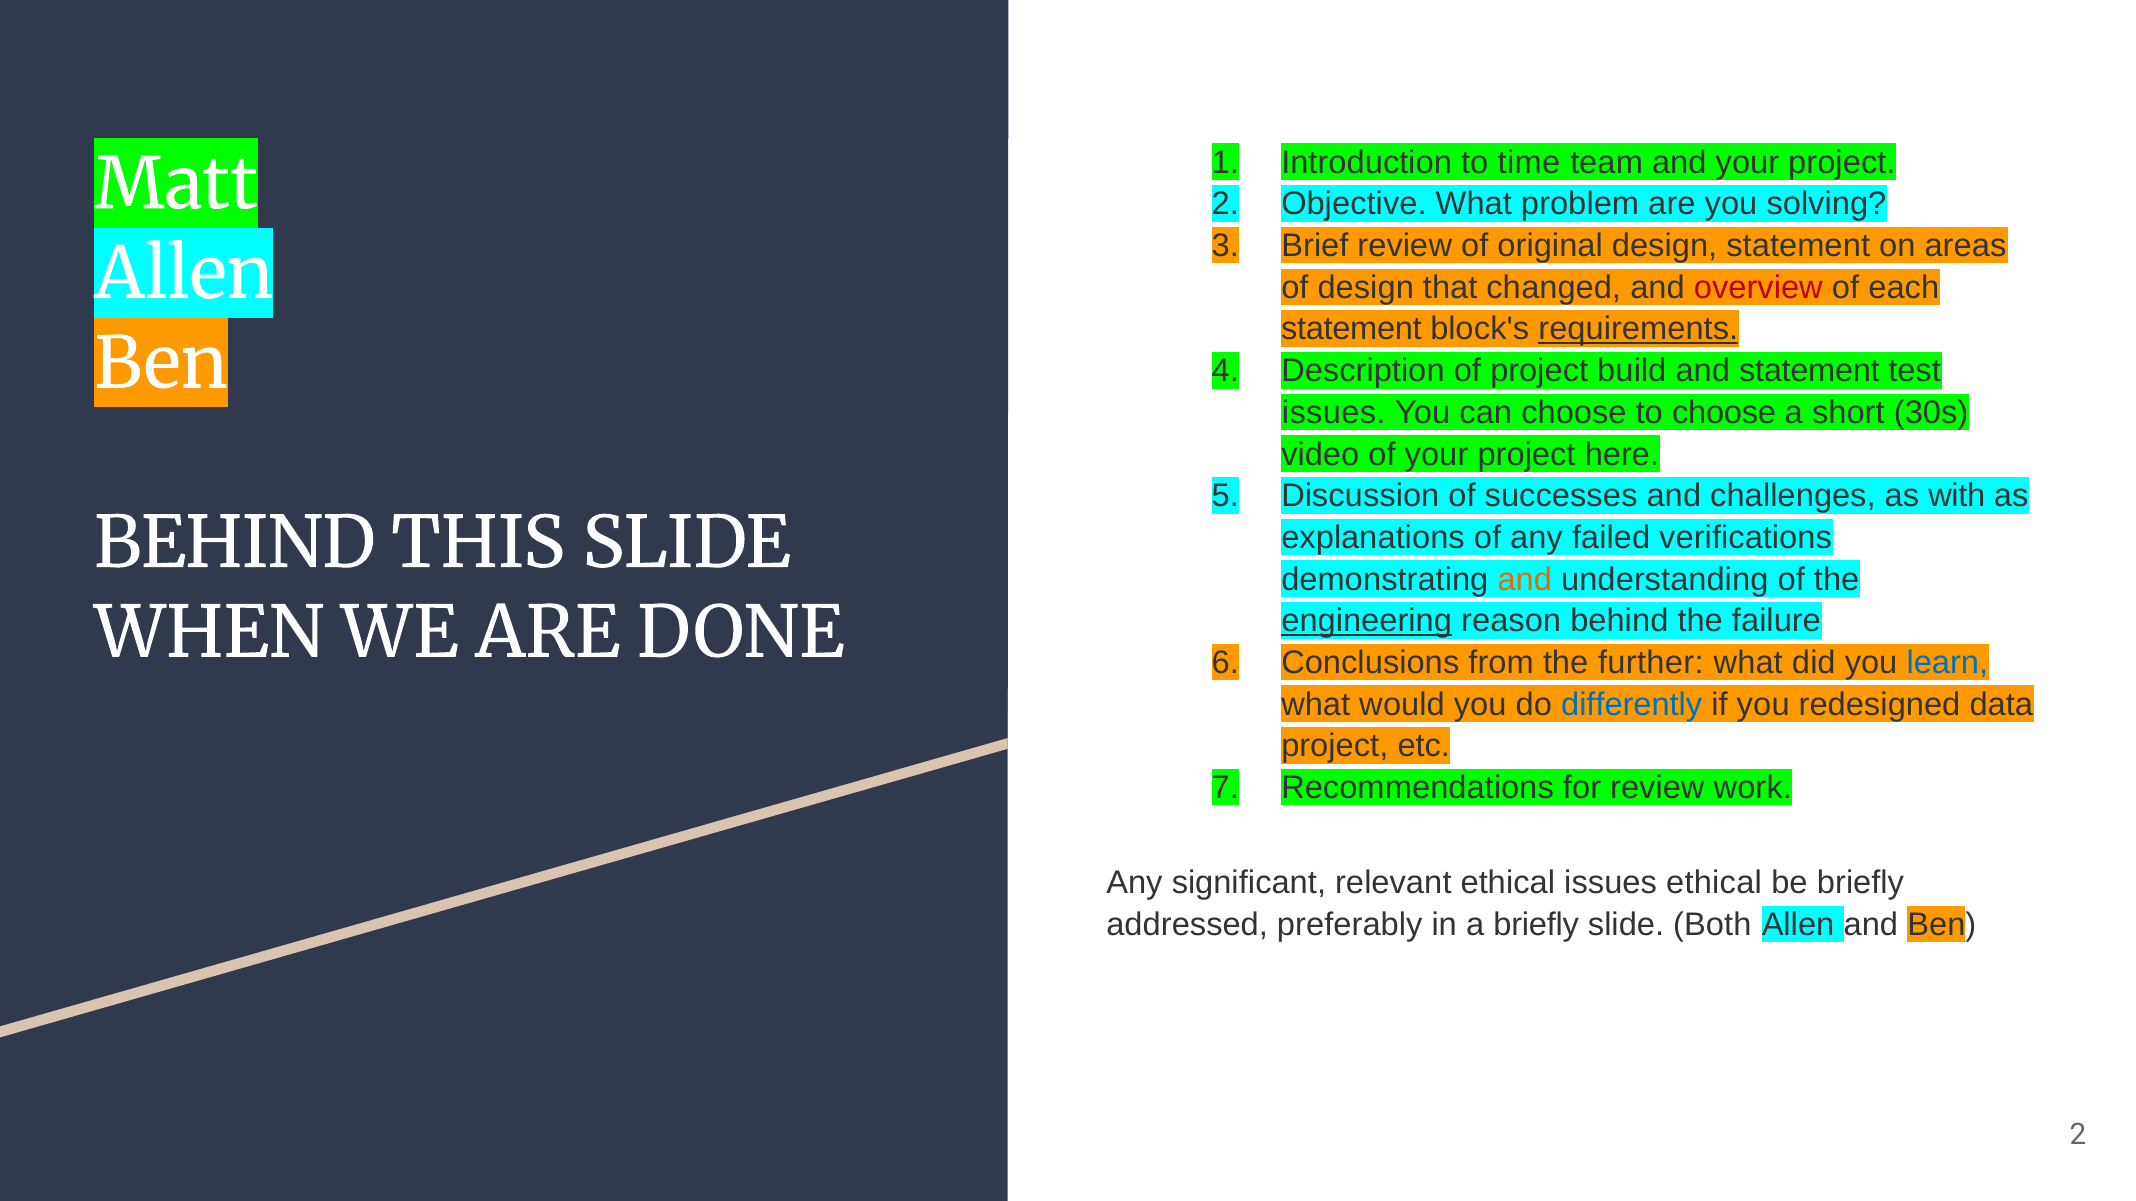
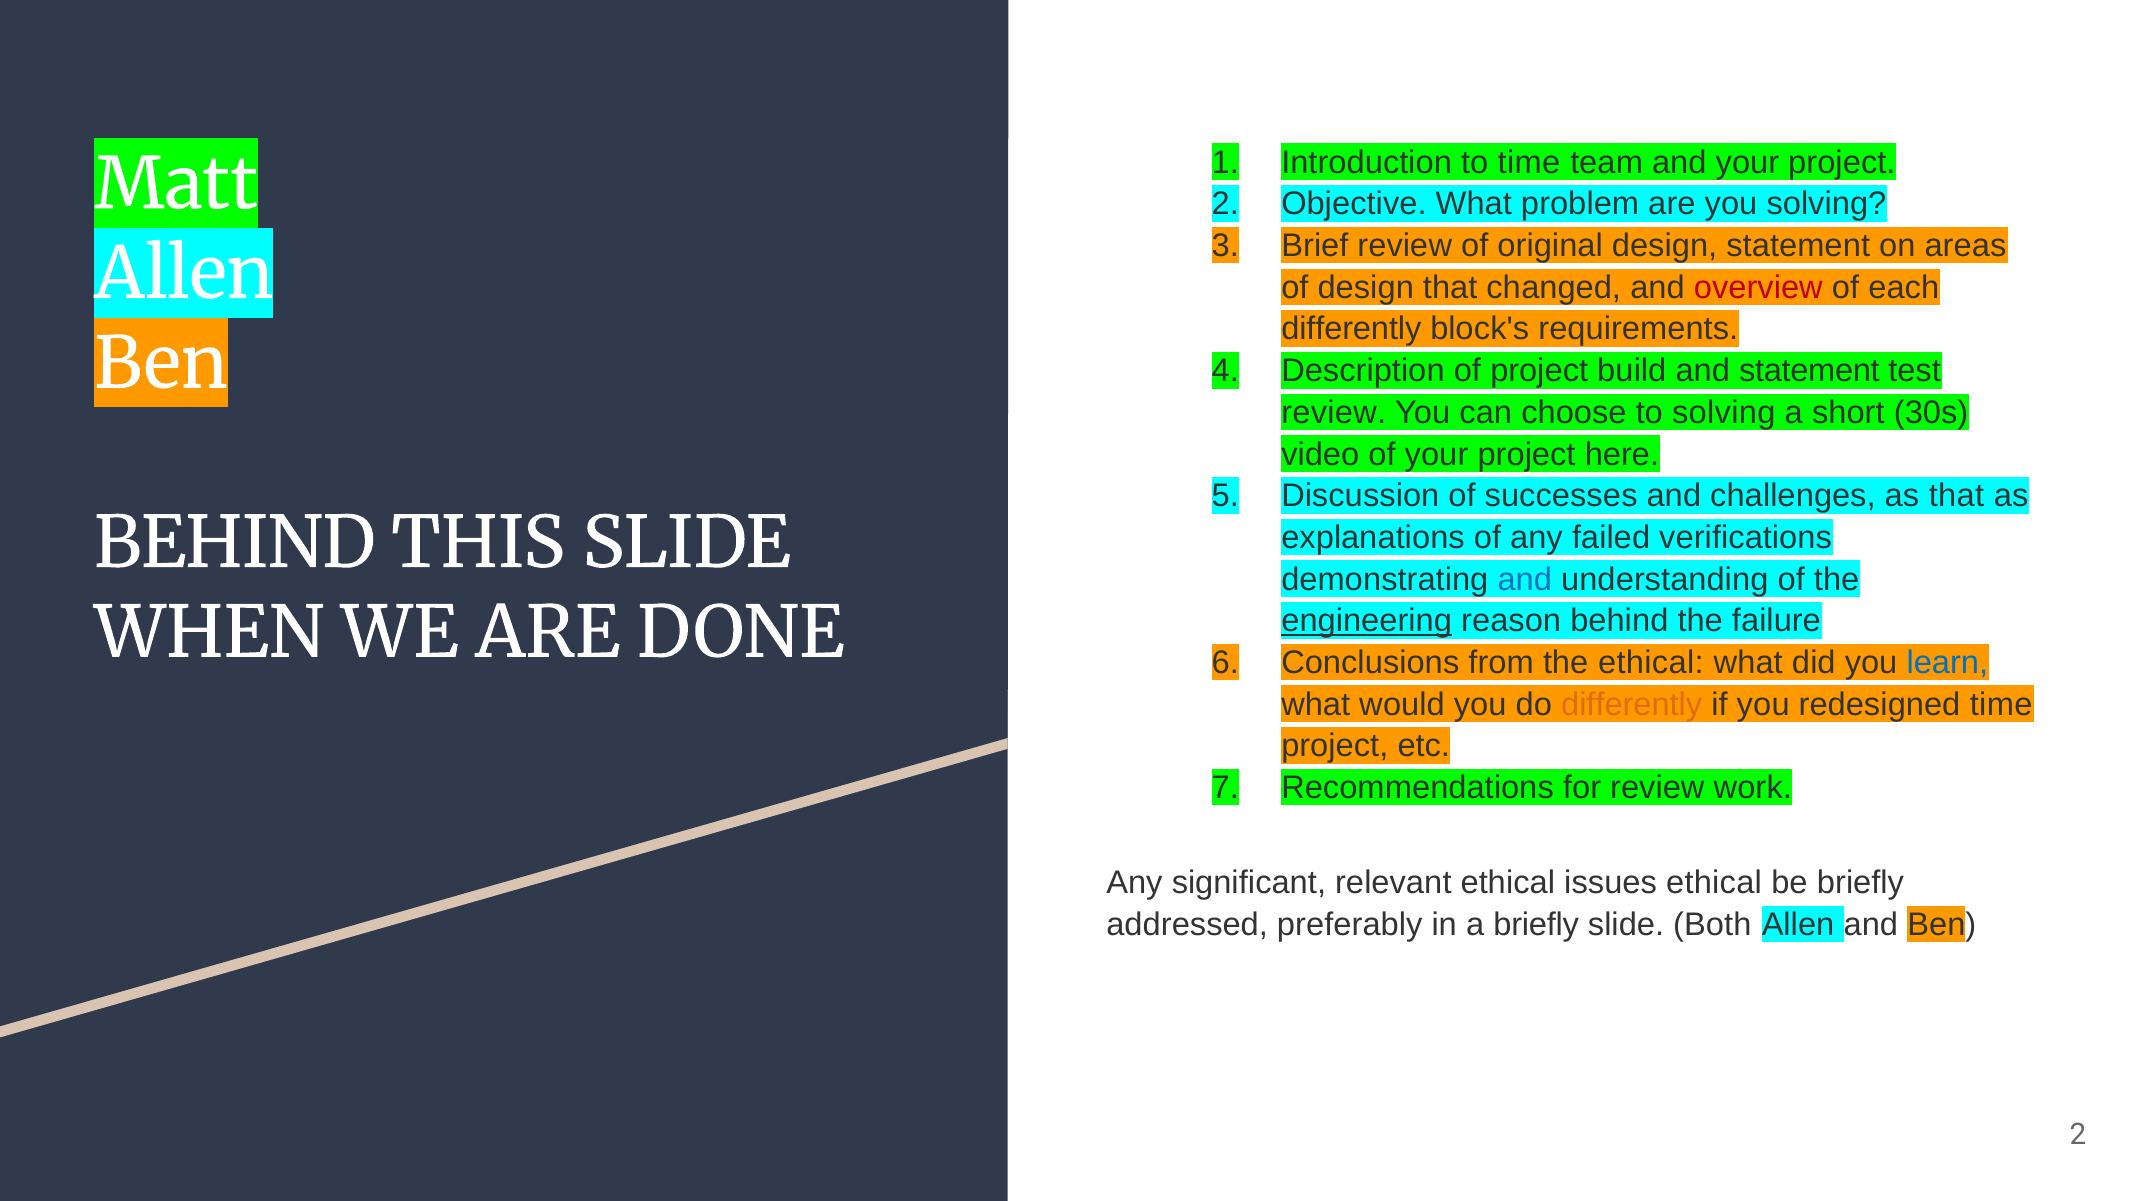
statement at (1351, 329): statement -> differently
requirements underline: present -> none
issues at (1334, 413): issues -> review
to choose: choose -> solving
as with: with -> that
and at (1525, 580) colour: orange -> blue
the further: further -> ethical
differently at (1632, 705) colour: blue -> orange
redesigned data: data -> time
